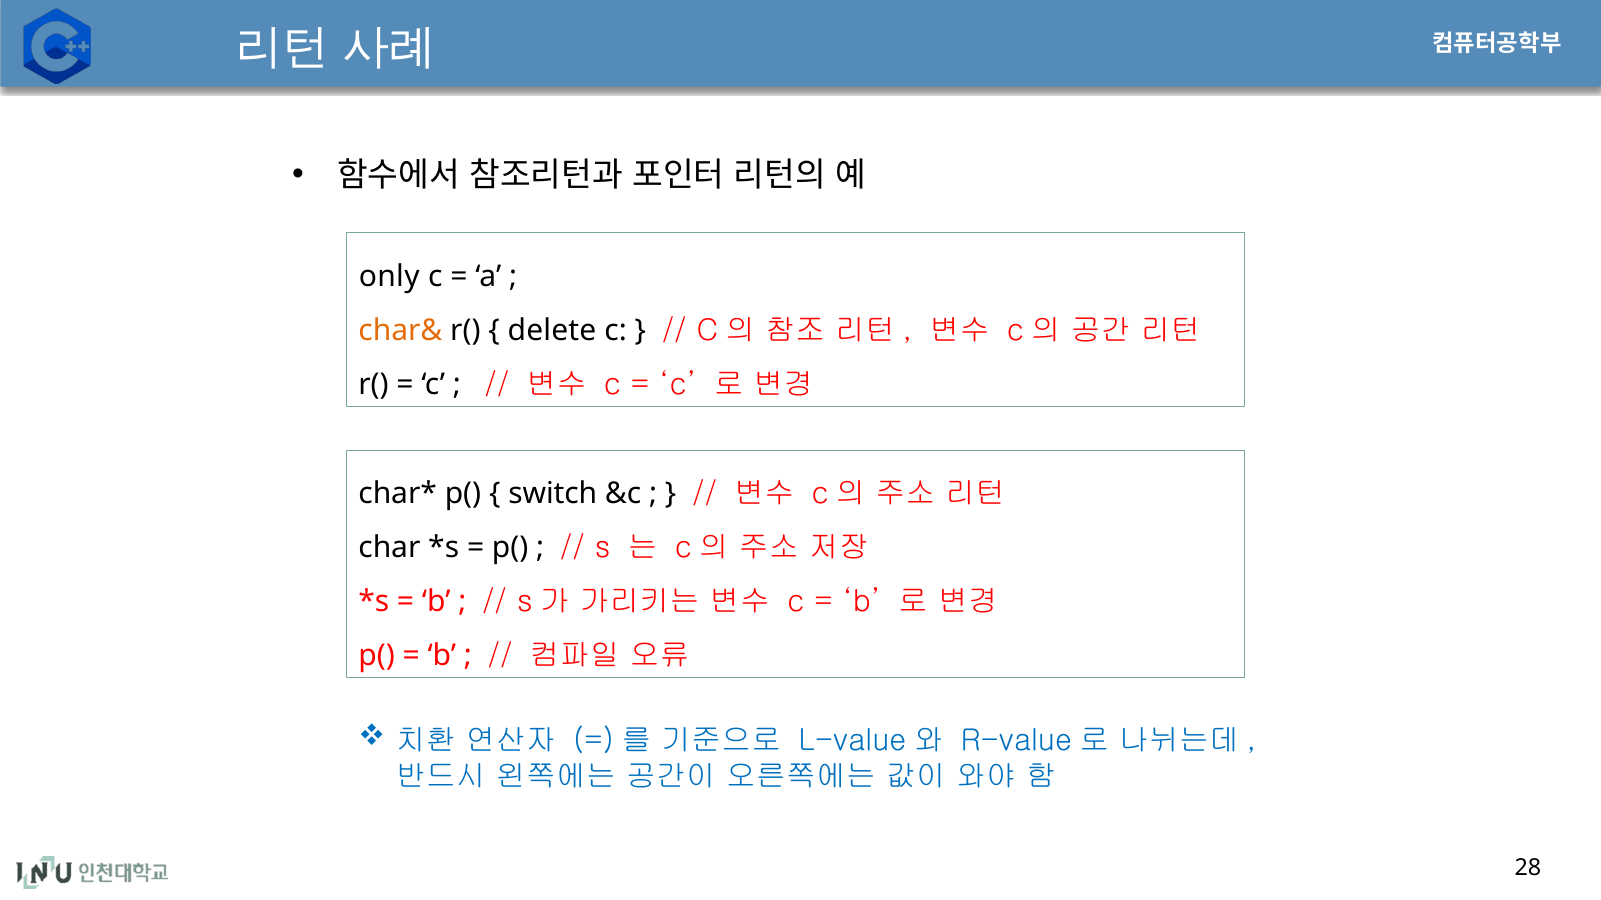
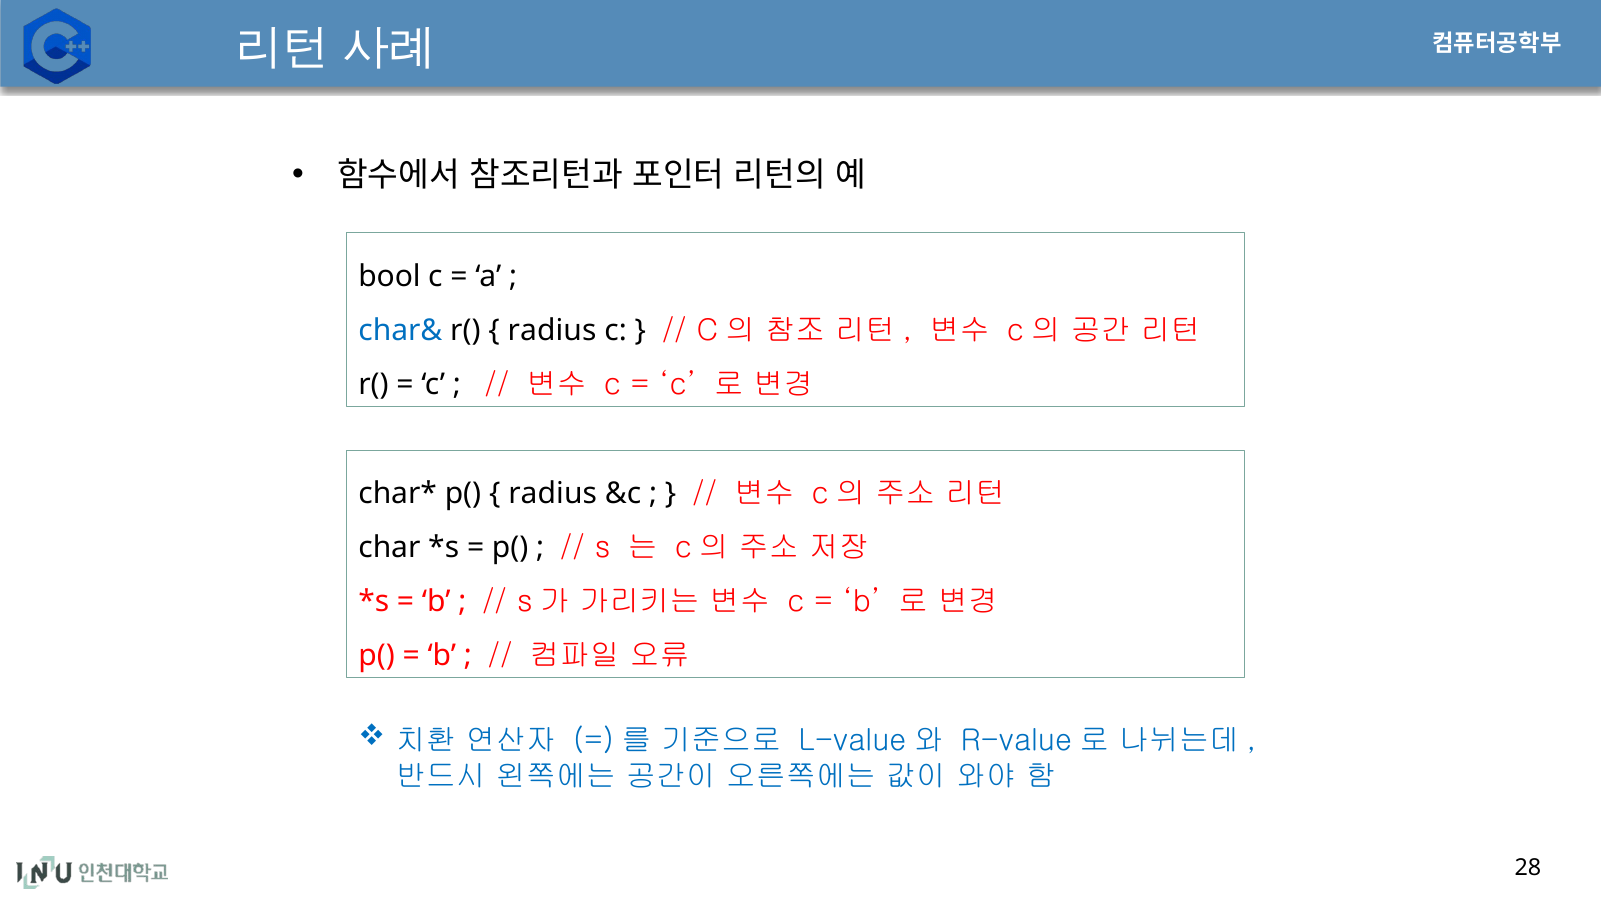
only: only -> bool
char& colour: orange -> blue
delete at (552, 331): delete -> radius
switch at (553, 494): switch -> radius
